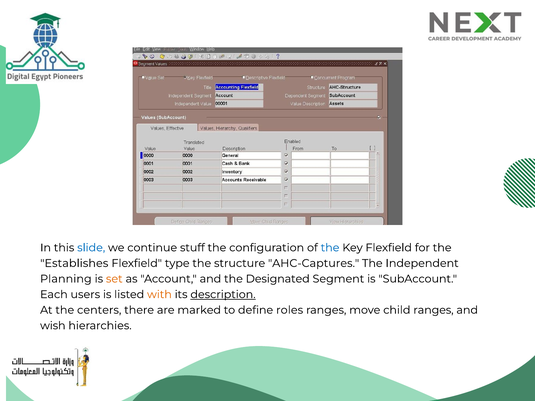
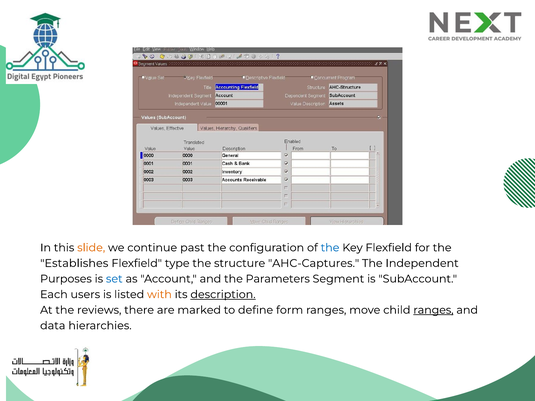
slide colour: blue -> orange
stuff: stuff -> past
Planning: Planning -> Purposes
set colour: orange -> blue
Designated: Designated -> Parameters
centers: centers -> reviews
roles: roles -> form
ranges at (433, 310) underline: none -> present
wish: wish -> data
